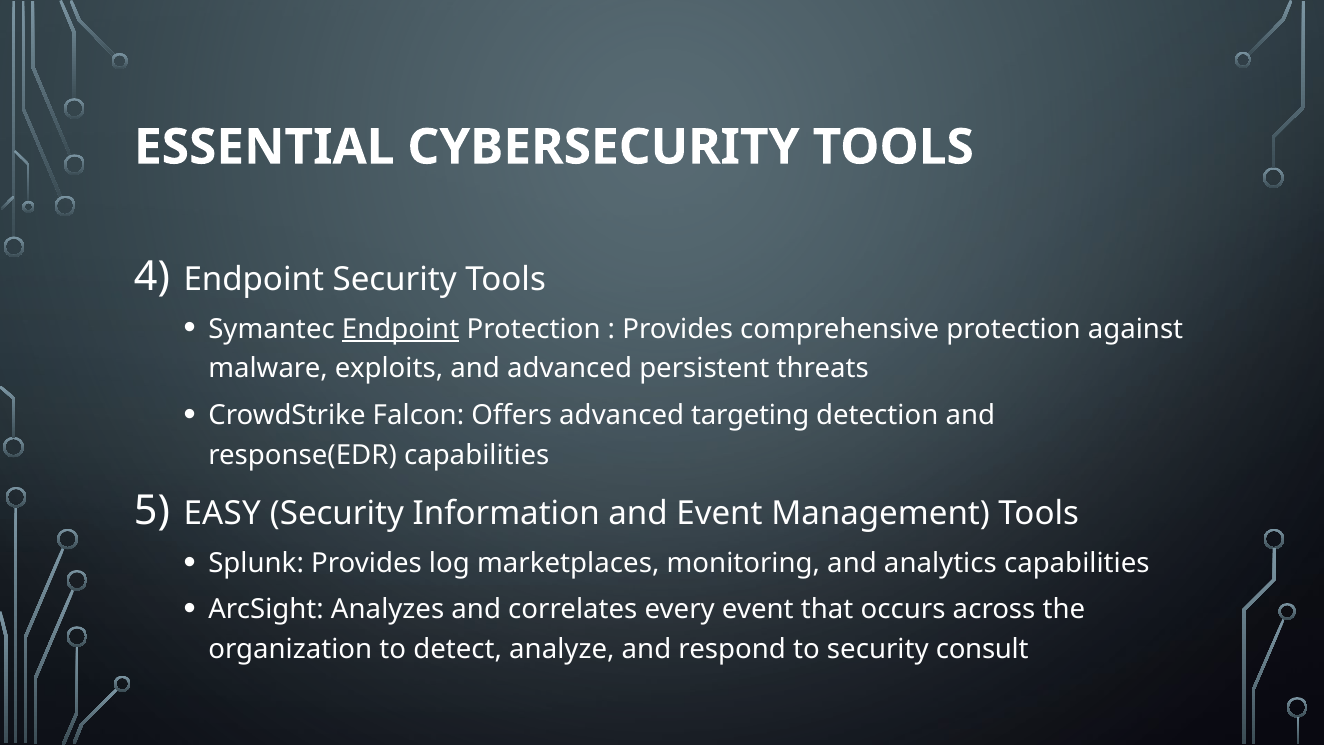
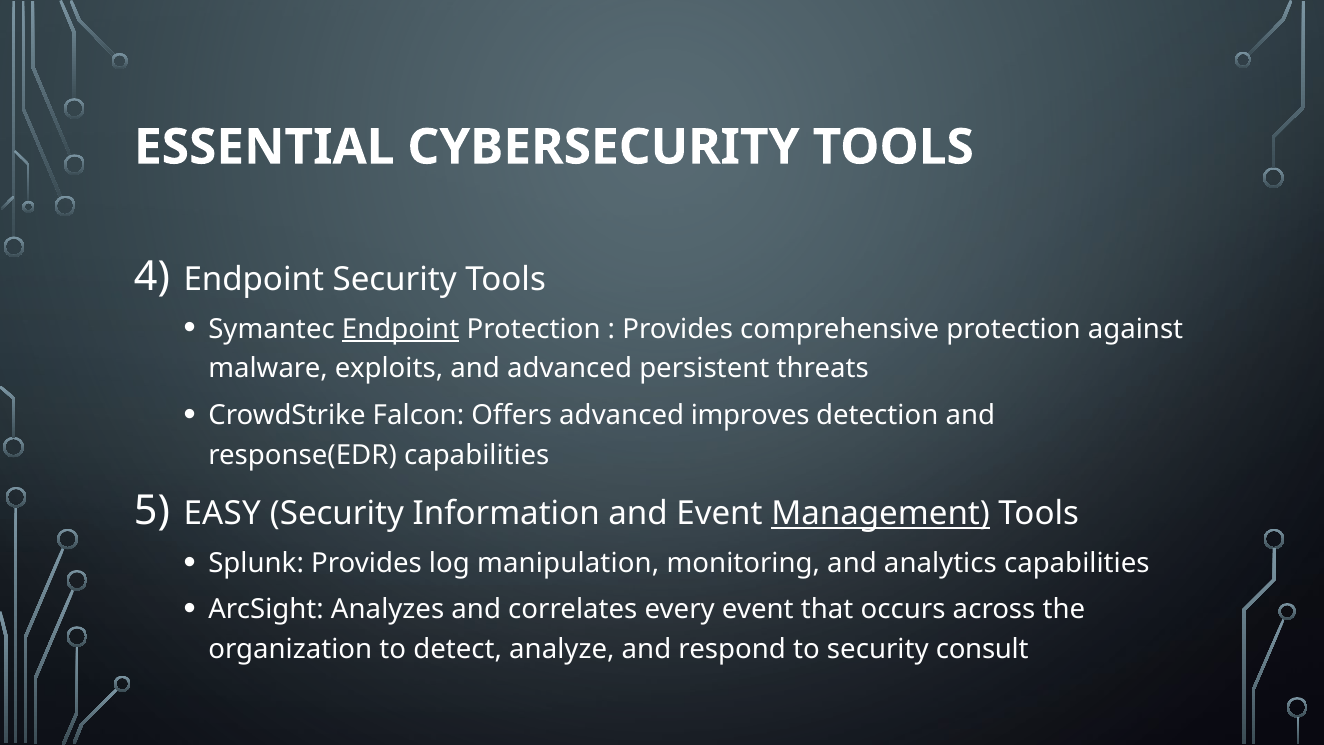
targeting: targeting -> improves
Management underline: none -> present
marketplaces: marketplaces -> manipulation
